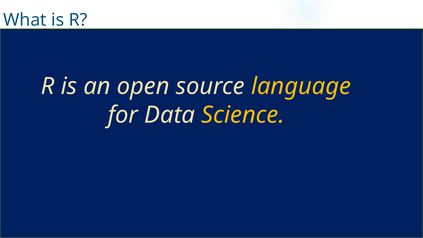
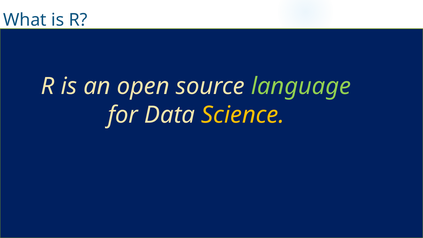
language colour: yellow -> light green
